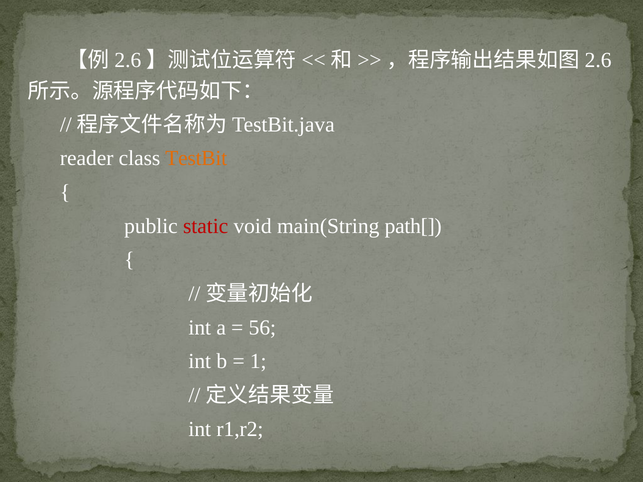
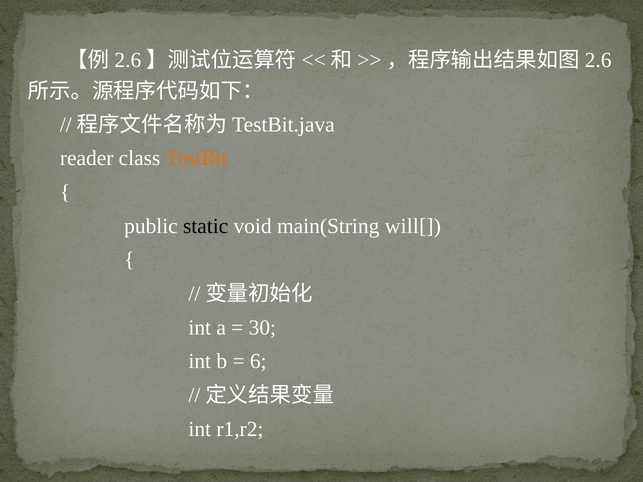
static colour: red -> black
path[: path[ -> will[
56: 56 -> 30
1: 1 -> 6
